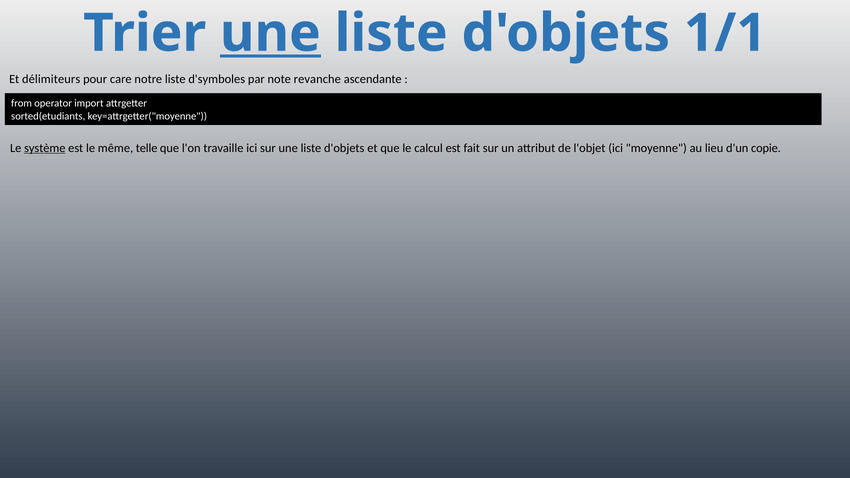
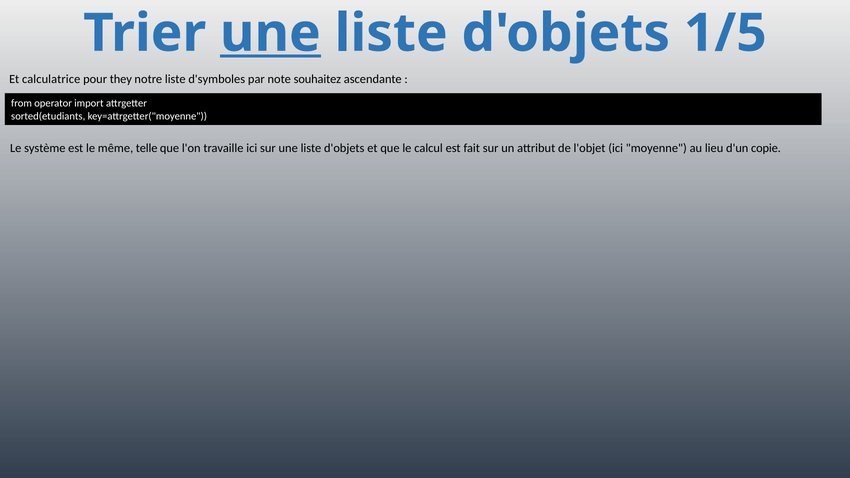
1/1: 1/1 -> 1/5
délimiteurs: délimiteurs -> calculatrice
care: care -> they
revanche: revanche -> souhaitez
système underline: present -> none
